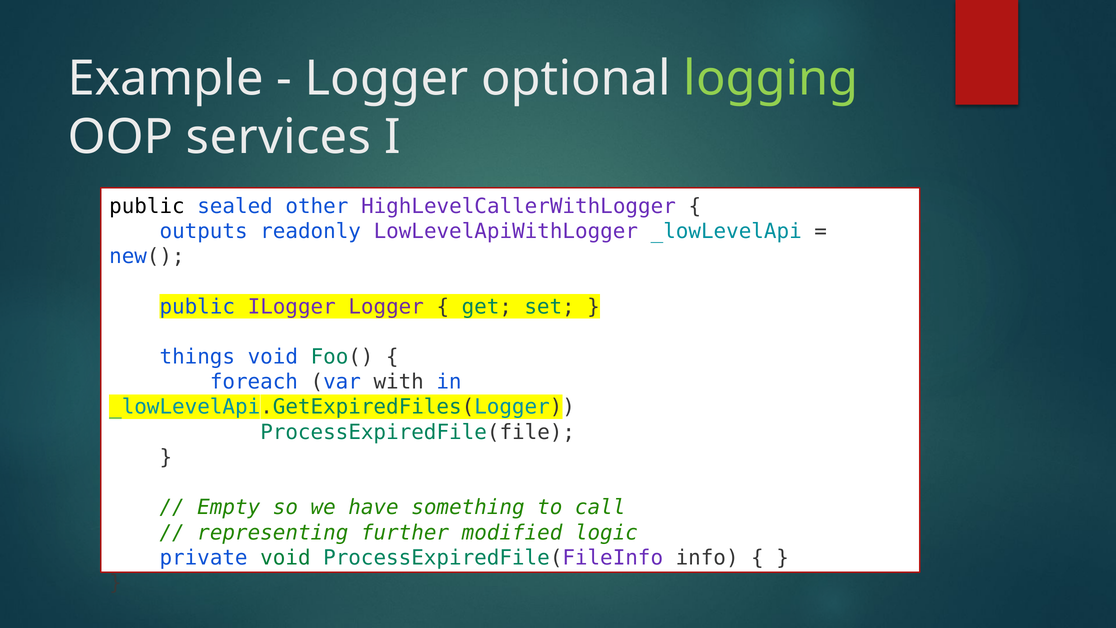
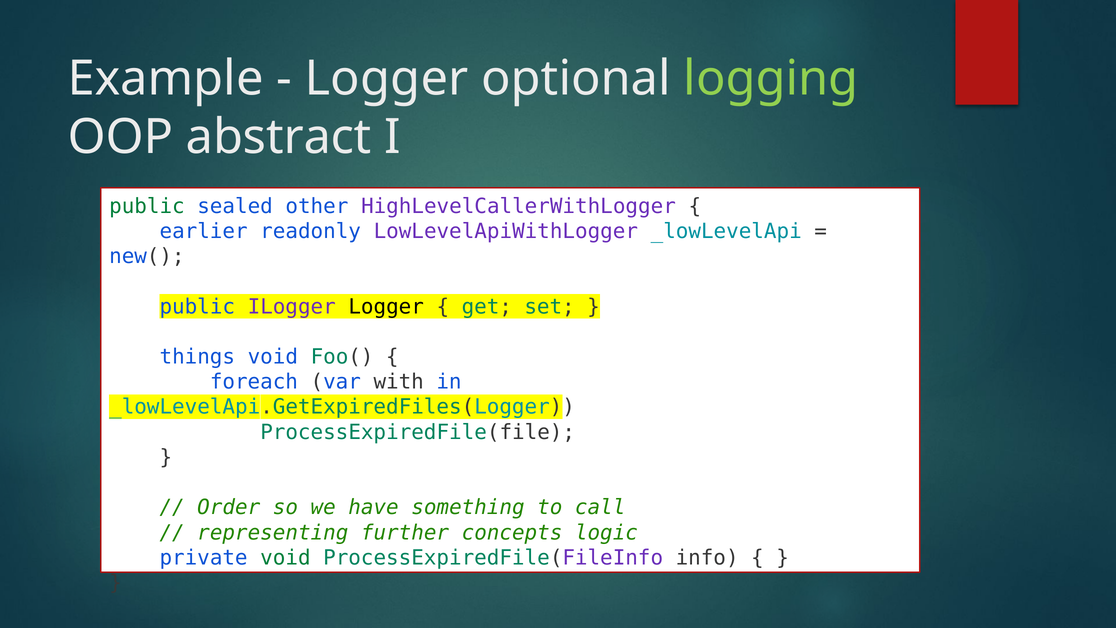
services: services -> abstract
public at (147, 206) colour: black -> green
outputs: outputs -> earlier
Logger at (386, 306) colour: purple -> black
Empty: Empty -> Order
modified: modified -> concepts
